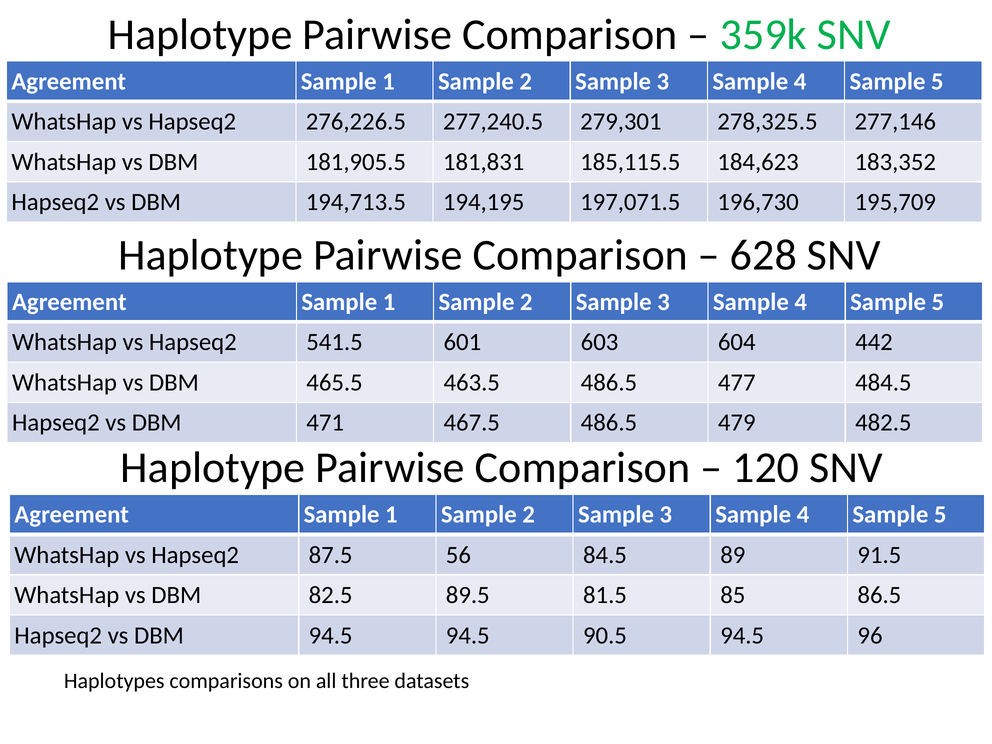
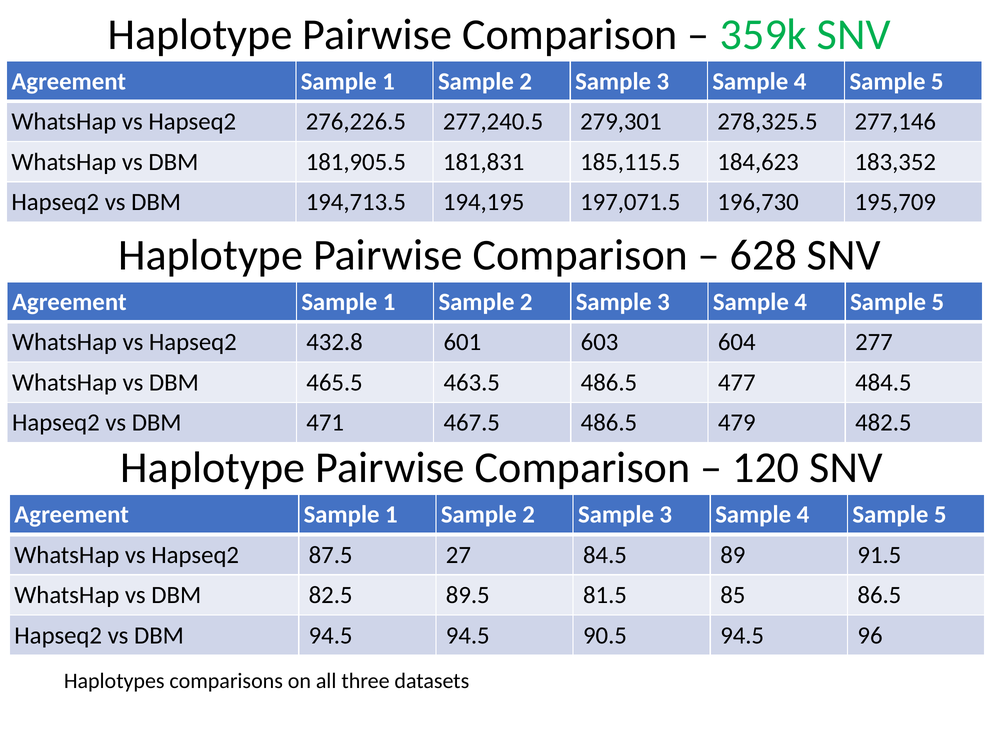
541.5: 541.5 -> 432.8
442: 442 -> 277
56: 56 -> 27
